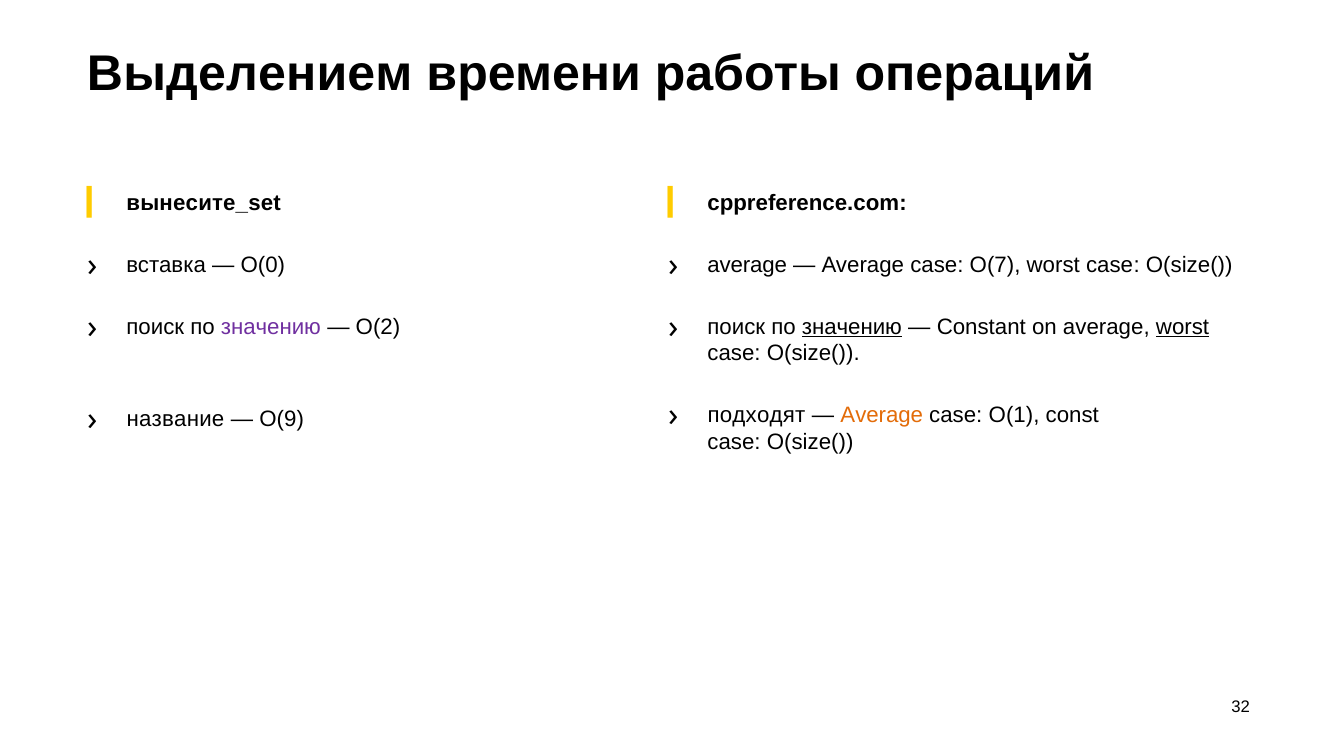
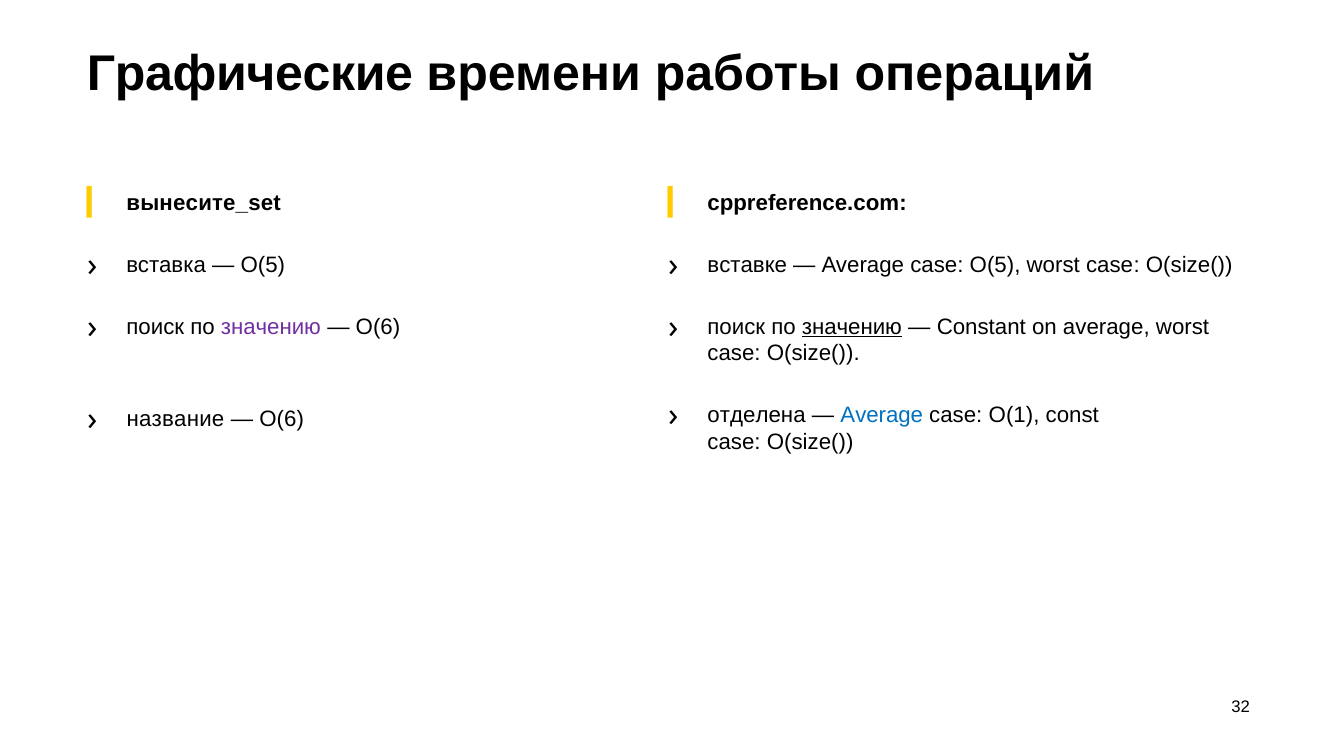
Выделением: Выделением -> Графические
O(0 at (263, 265): O(0 -> O(5
average at (747, 265): average -> вставке
case O(7: O(7 -> O(5
O(2 at (378, 326): O(2 -> O(6
worst at (1183, 326) underline: present -> none
подходят: подходят -> отделена
Average at (882, 415) colour: orange -> blue
O(9 at (282, 419): O(9 -> O(6
